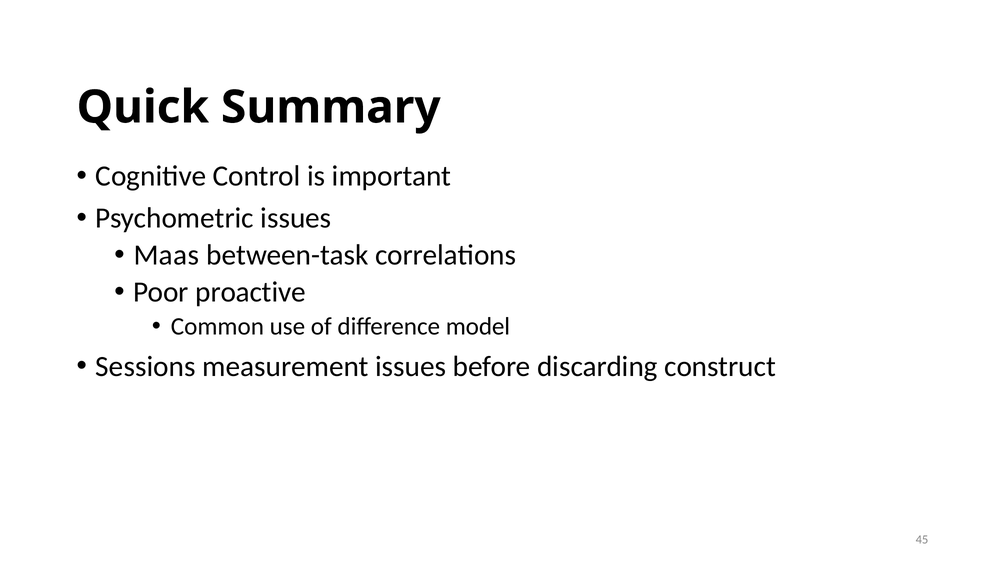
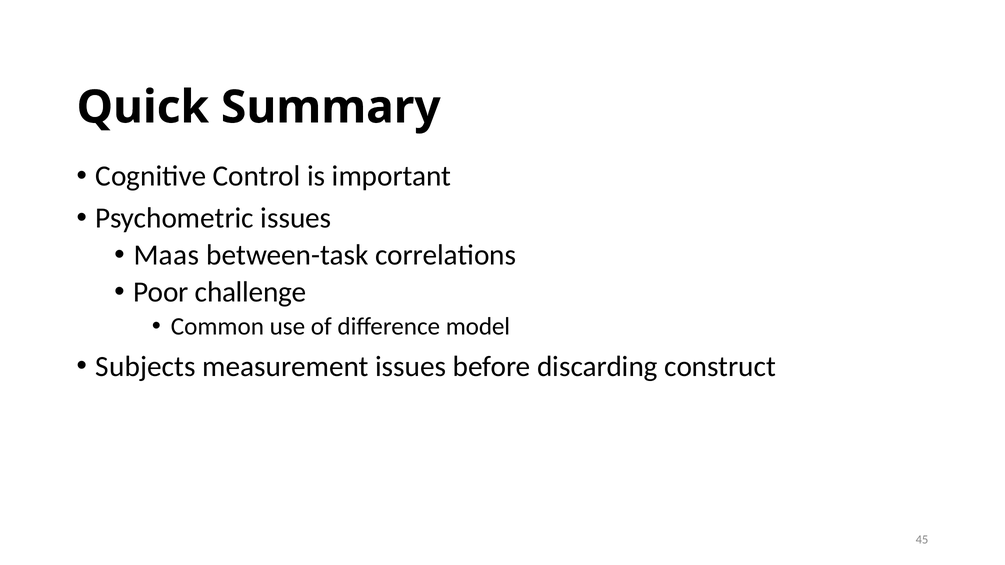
proactive: proactive -> challenge
Sessions: Sessions -> Subjects
